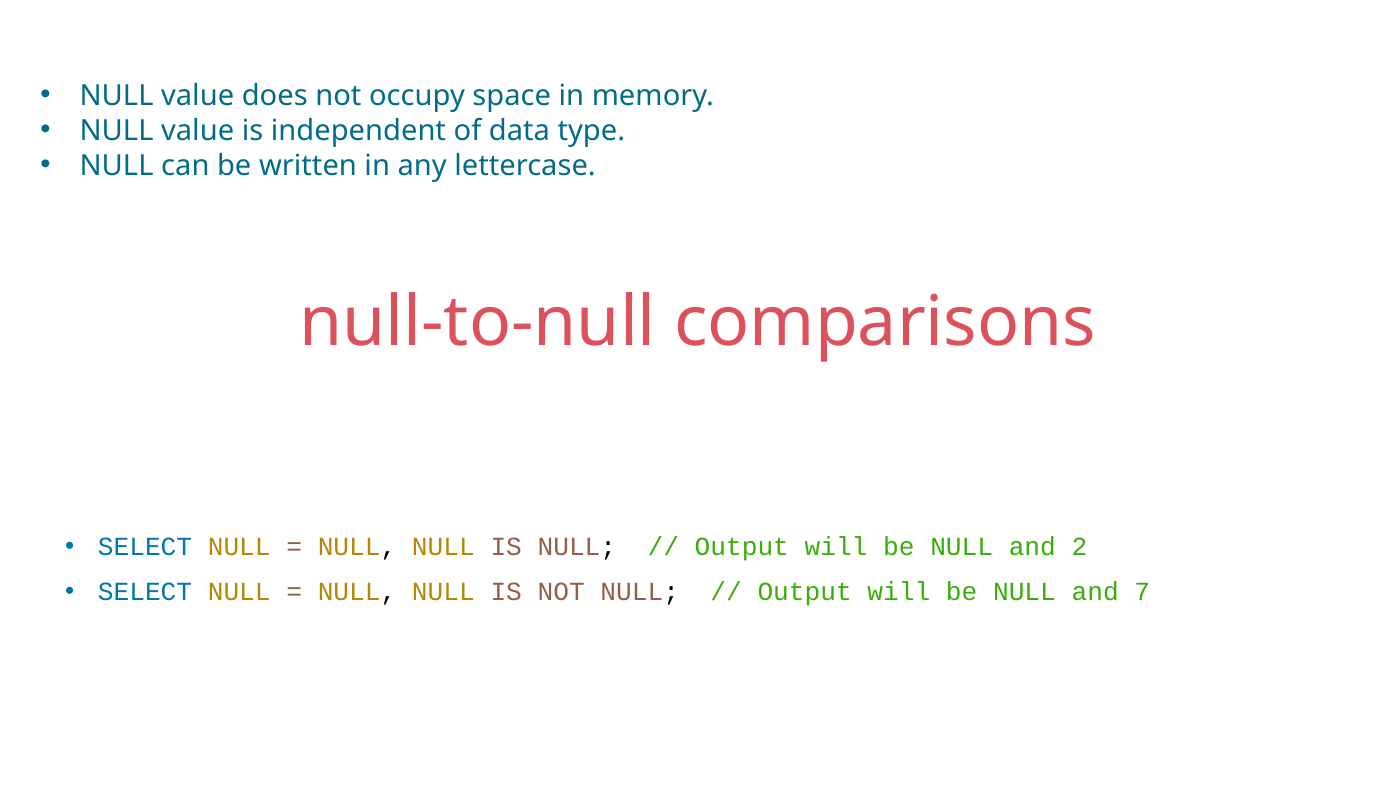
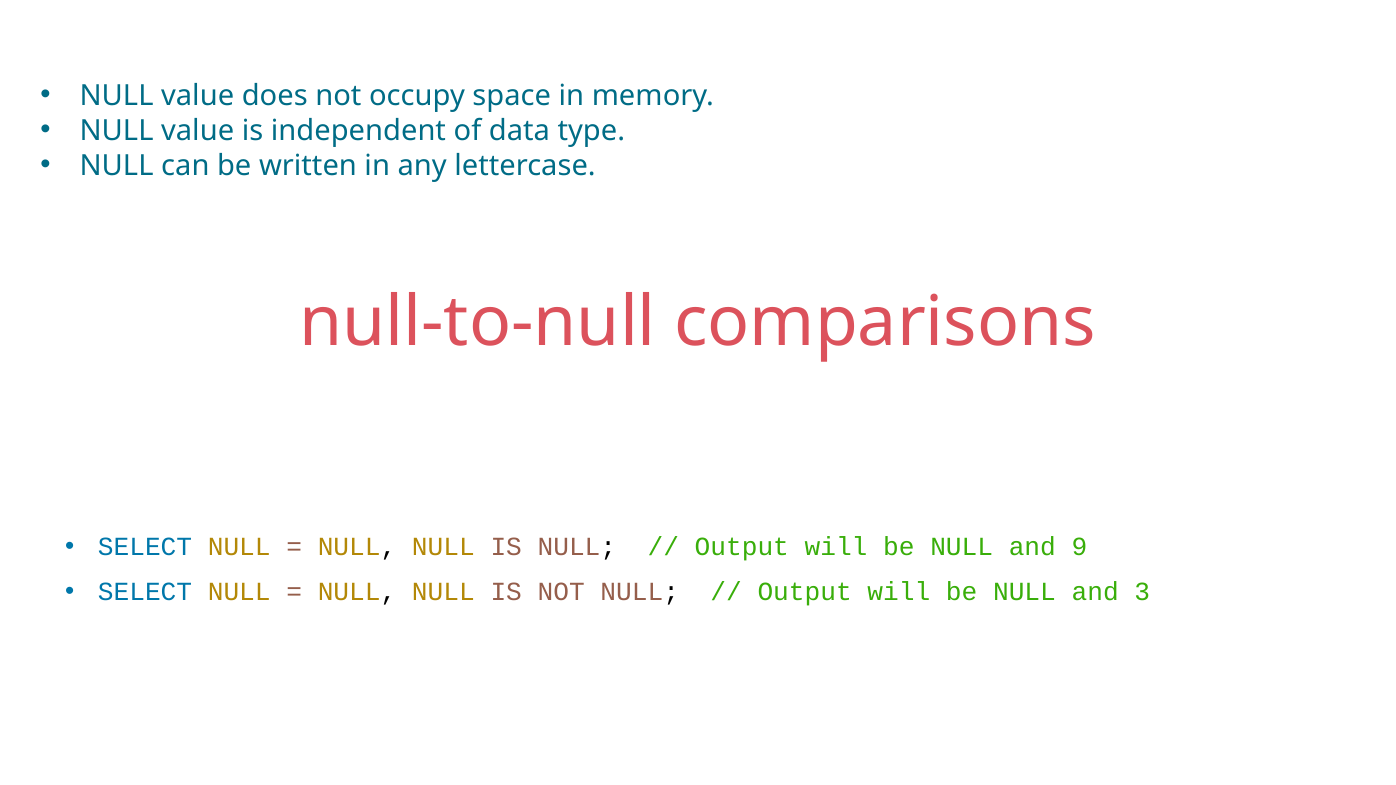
2: 2 -> 9
7: 7 -> 3
